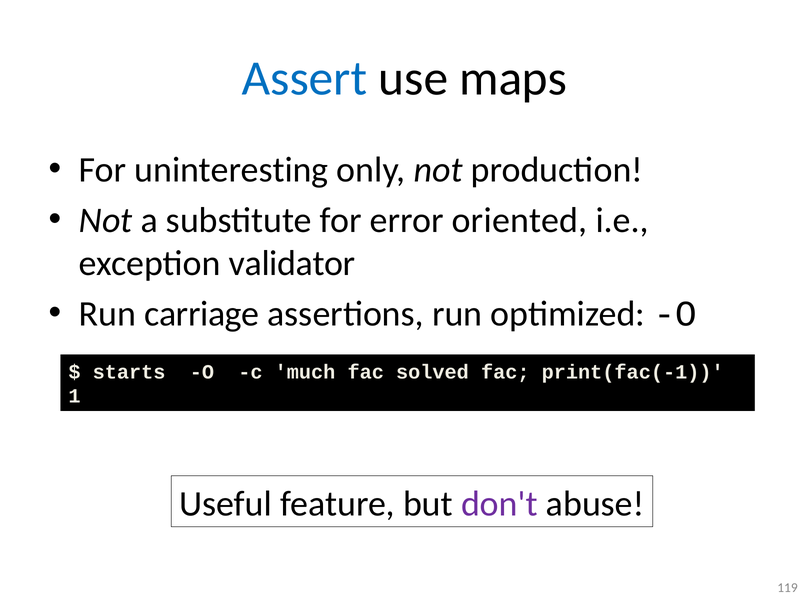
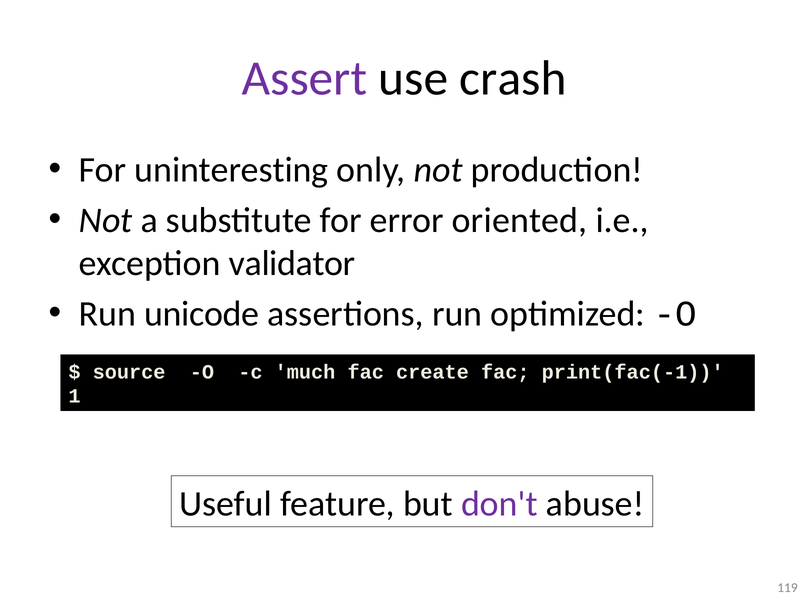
Assert colour: blue -> purple
maps: maps -> crash
carriage: carriage -> unicode
starts: starts -> source
solved: solved -> create
